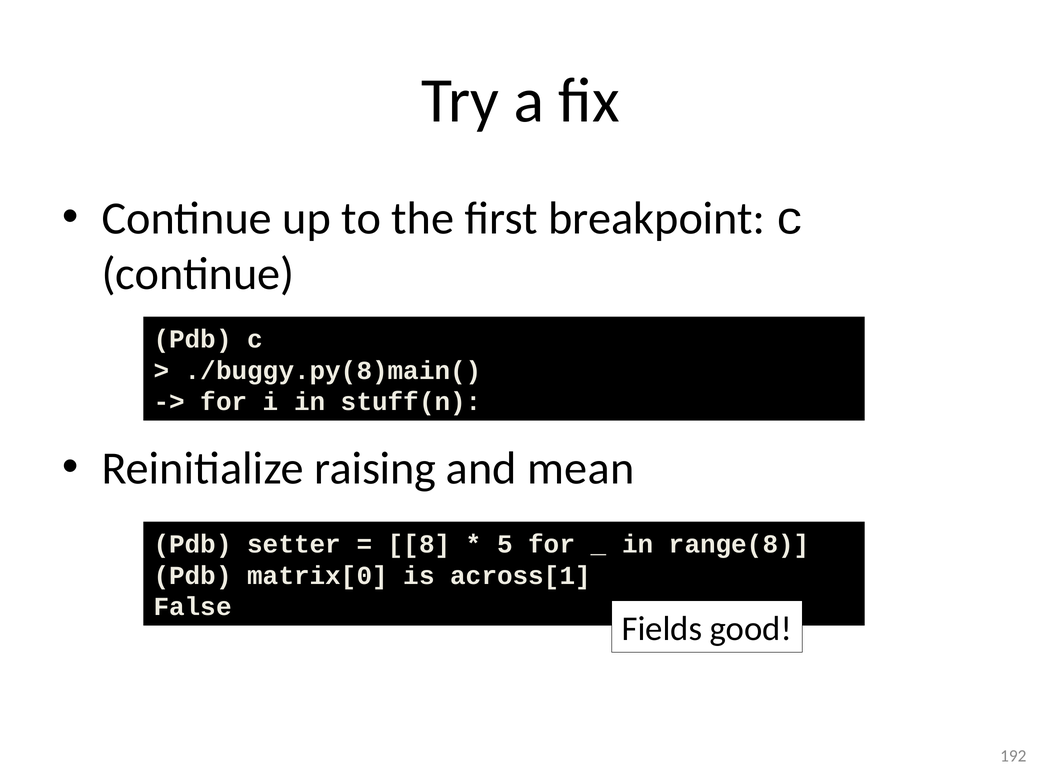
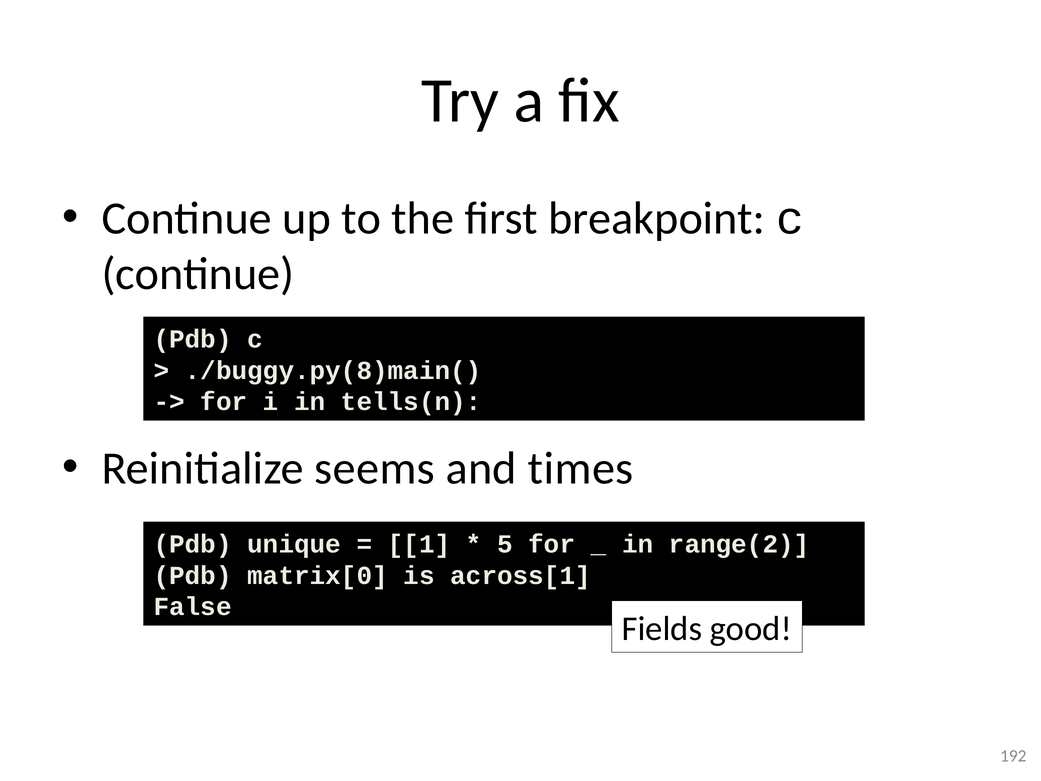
stuff(n: stuff(n -> tells(n
raising: raising -> seems
mean: mean -> times
setter: setter -> unique
8: 8 -> 1
range(8: range(8 -> range(2
